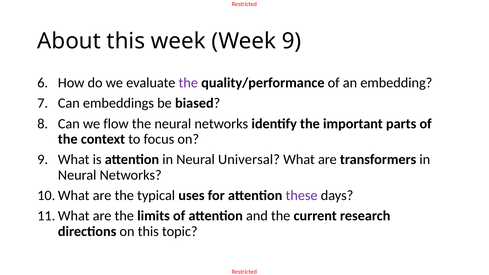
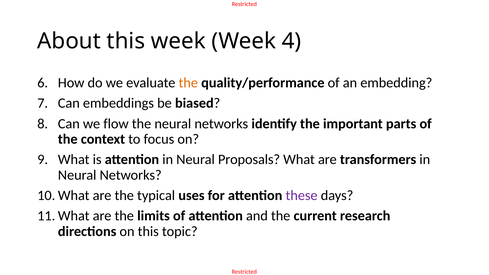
Week 9: 9 -> 4
the at (188, 83) colour: purple -> orange
Universal: Universal -> Proposals
